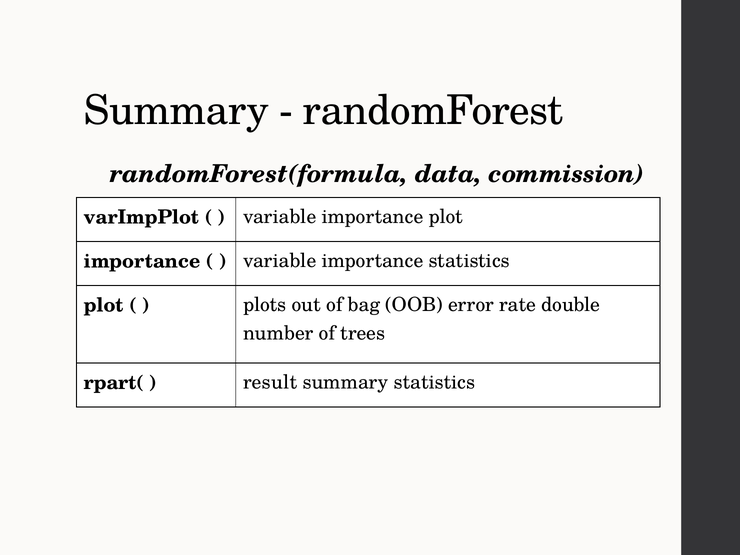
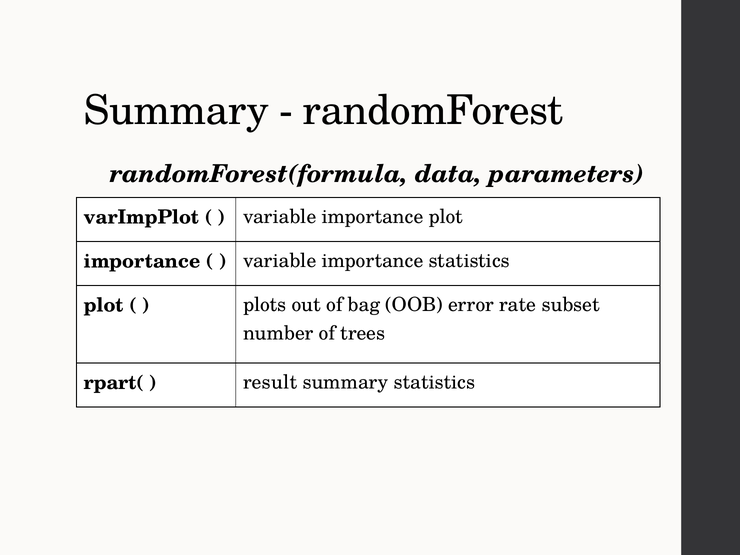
commission: commission -> parameters
double: double -> subset
